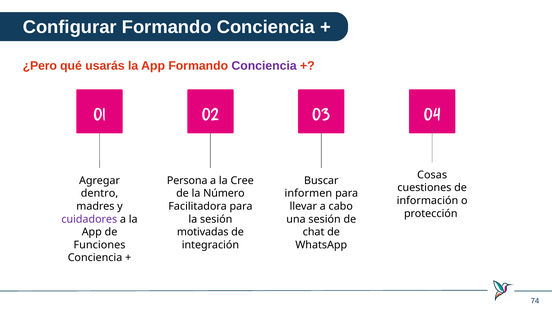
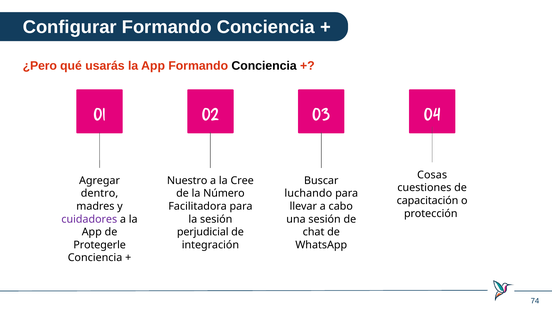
Conciencia at (264, 66) colour: purple -> black
Persona: Persona -> Nuestro
informen: informen -> luchando
información: información -> capacitación
motivadas: motivadas -> perjudicial
Funciones: Funciones -> Protegerle
